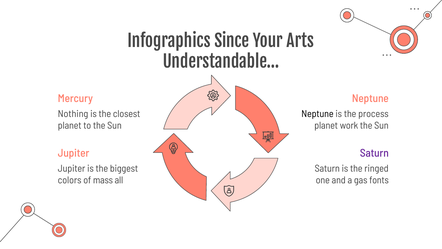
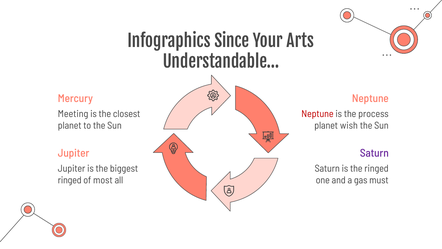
Nothing: Nothing -> Meeting
Neptune at (317, 114) colour: black -> red
work: work -> wish
colors at (70, 180): colors -> ringed
mass: mass -> most
fonts: fonts -> must
